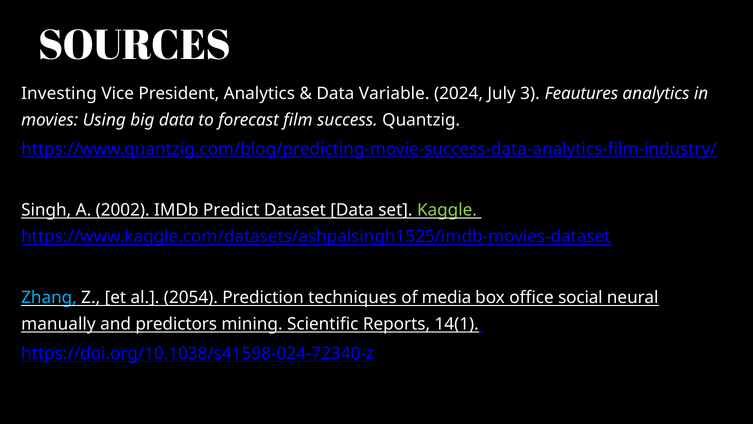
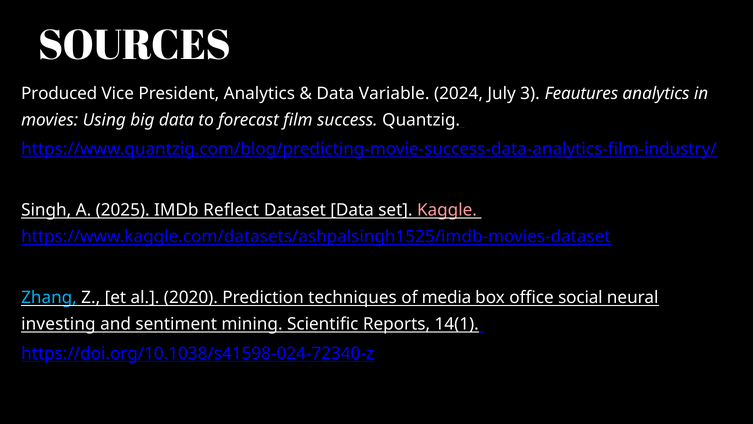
Investing: Investing -> Produced
2002: 2002 -> 2025
Predict: Predict -> Reflect
Kaggle colour: light green -> pink
2054: 2054 -> 2020
manually: manually -> investing
predictors: predictors -> sentiment
